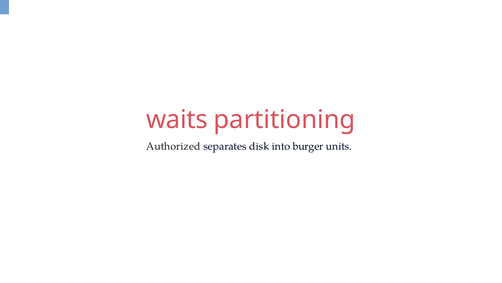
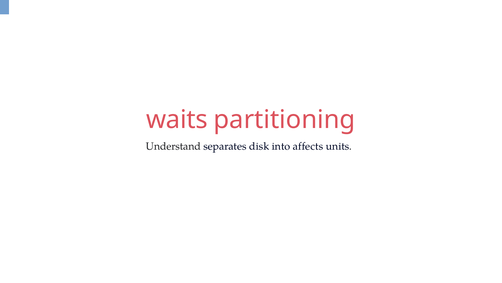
Authorized: Authorized -> Understand
burger: burger -> affects
